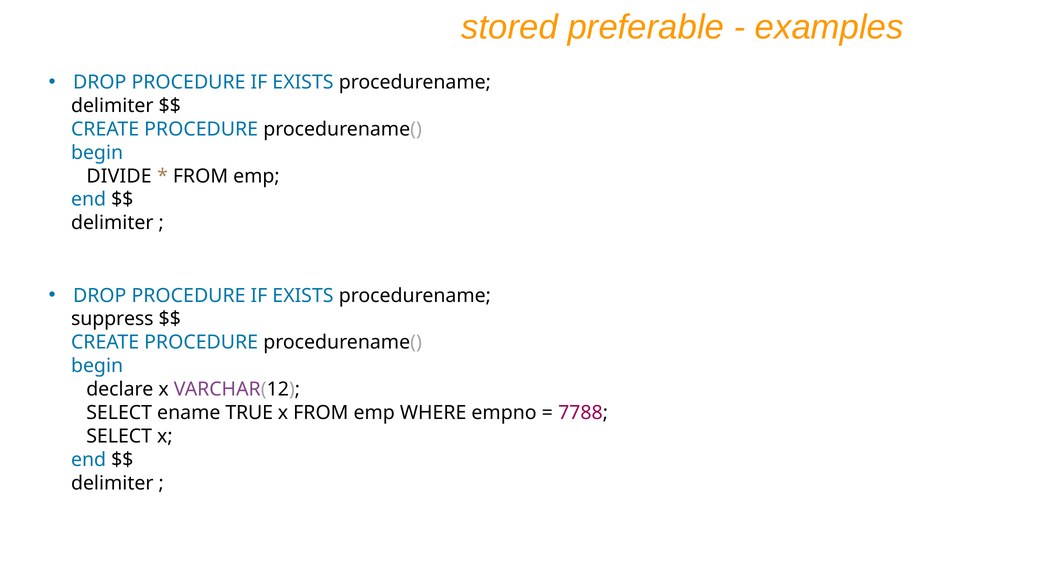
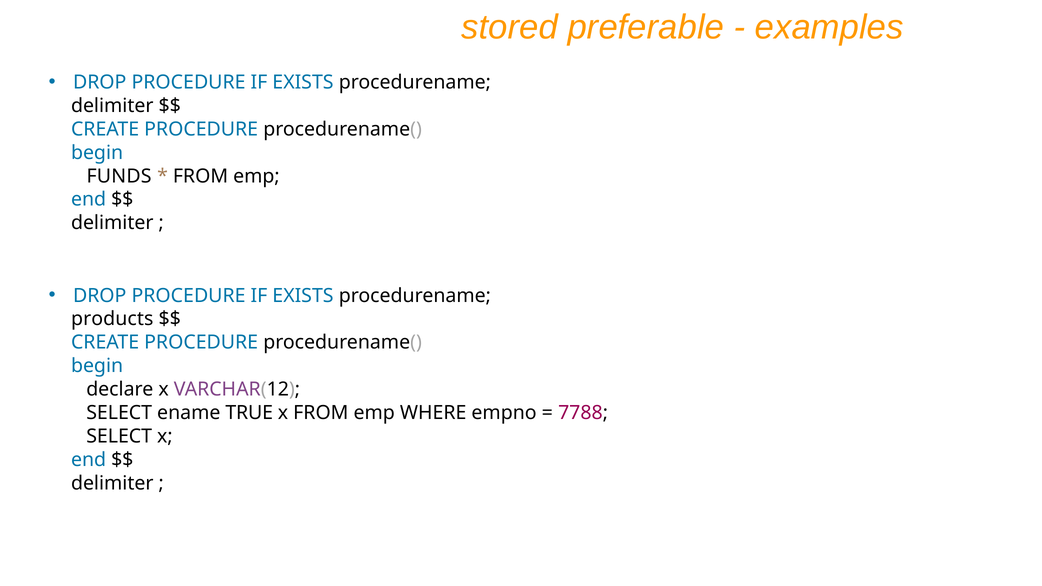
DIVIDE: DIVIDE -> FUNDS
suppress: suppress -> products
